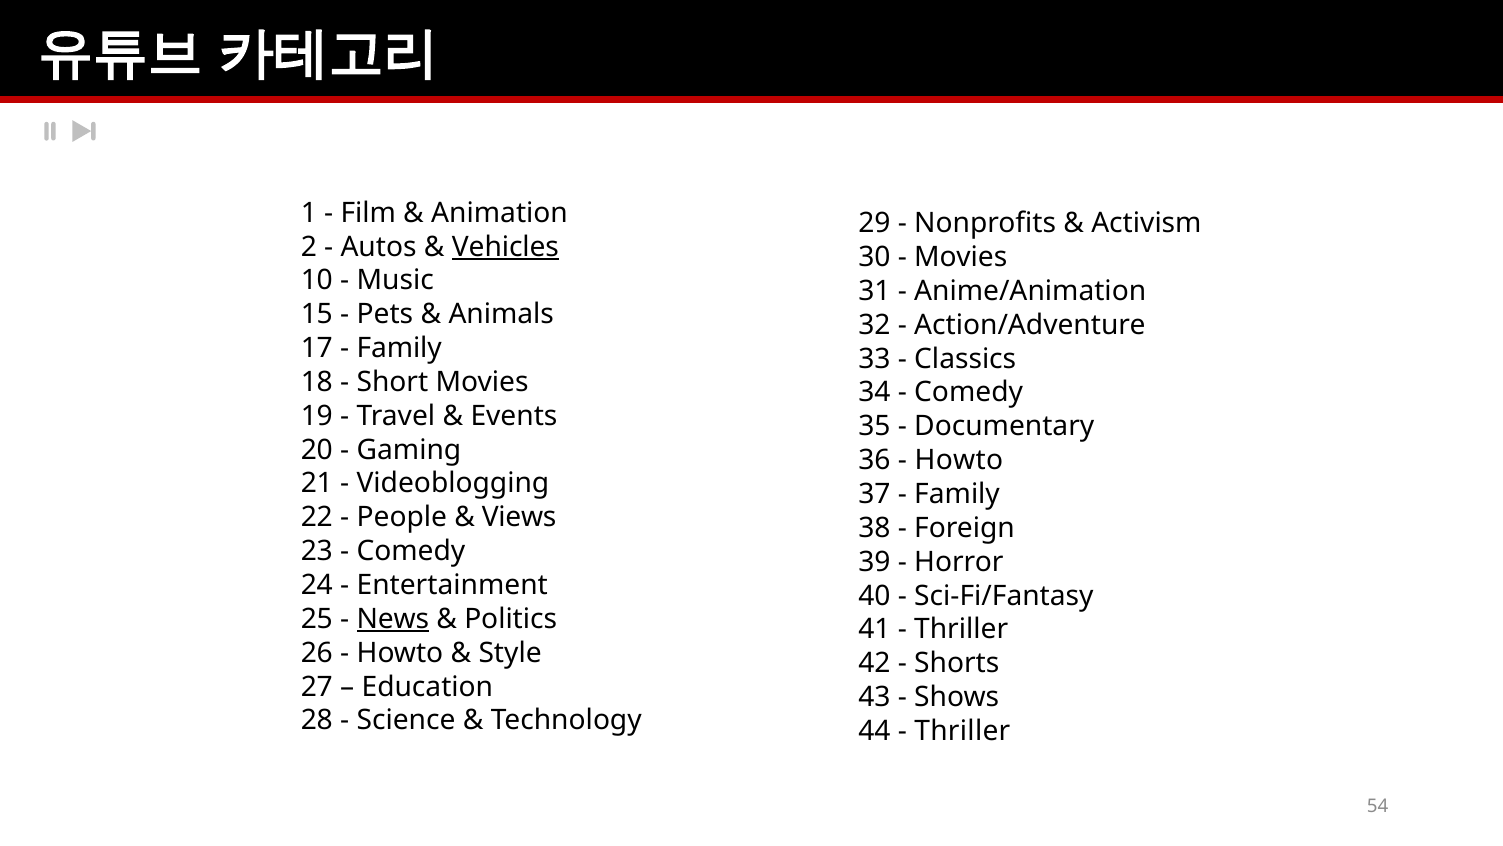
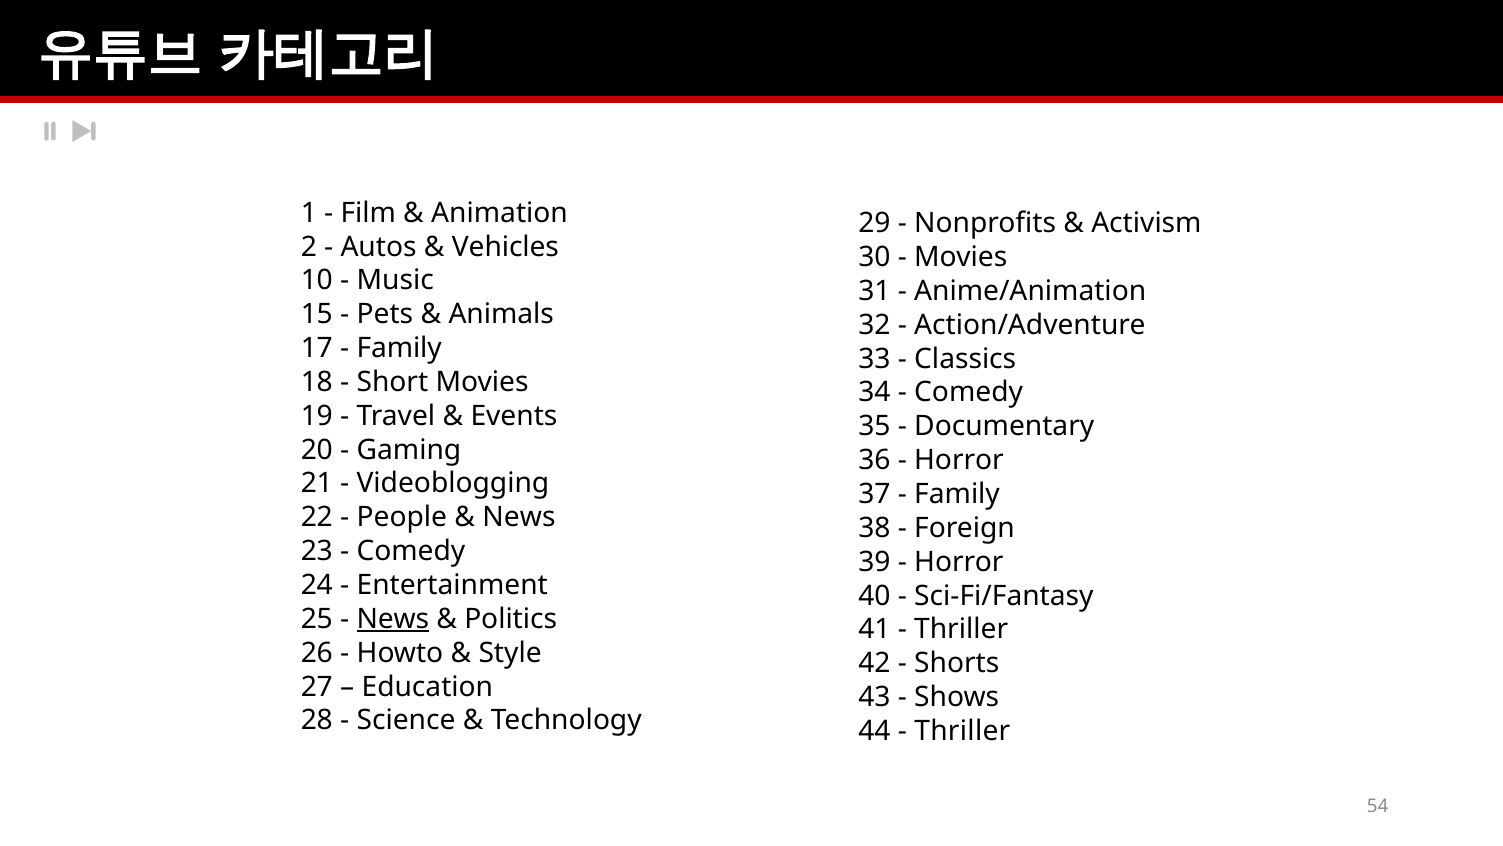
Vehicles underline: present -> none
Howto at (959, 460): Howto -> Horror
Views at (519, 517): Views -> News
